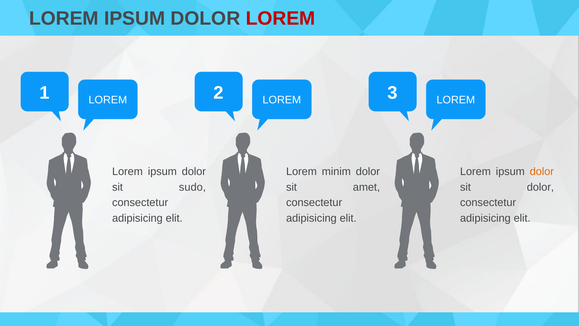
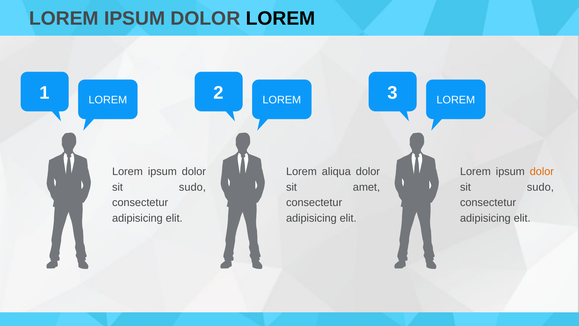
LOREM at (281, 18) colour: red -> black
minim: minim -> aliqua
dolor at (540, 187): dolor -> sudo
